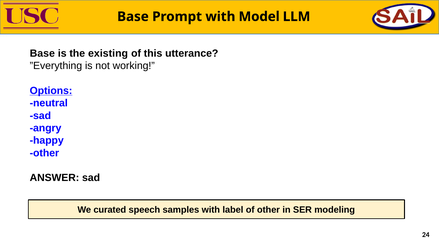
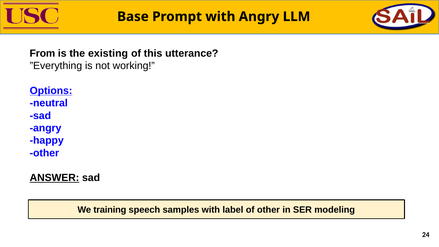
with Model: Model -> Angry
Base at (42, 53): Base -> From
ANSWER underline: none -> present
curated: curated -> training
